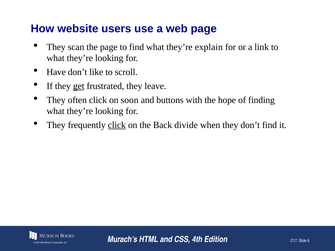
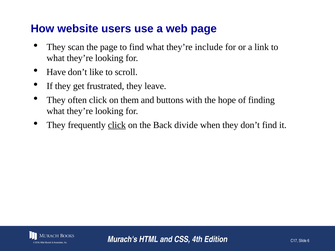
explain: explain -> include
get underline: present -> none
soon: soon -> them
